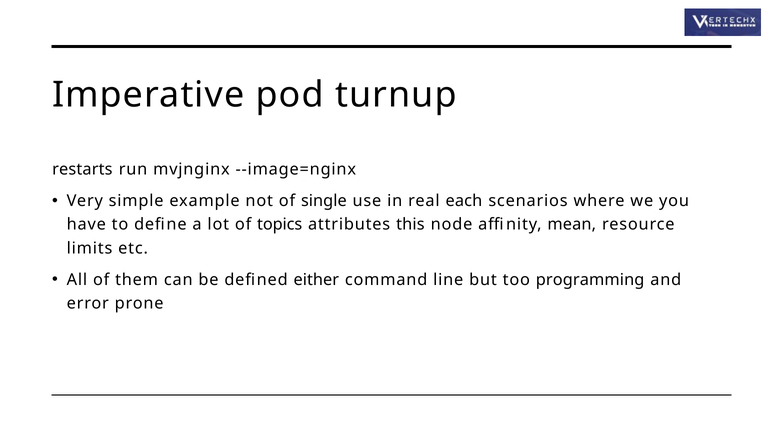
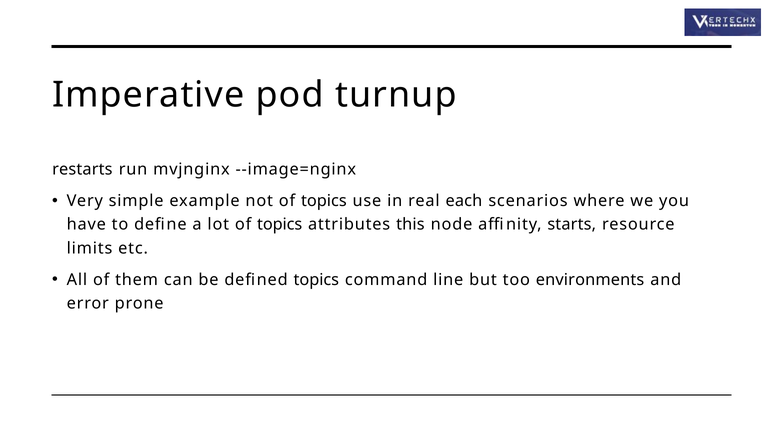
not of single: single -> topics
mean: mean -> starts
defined either: either -> topics
programming: programming -> environments
